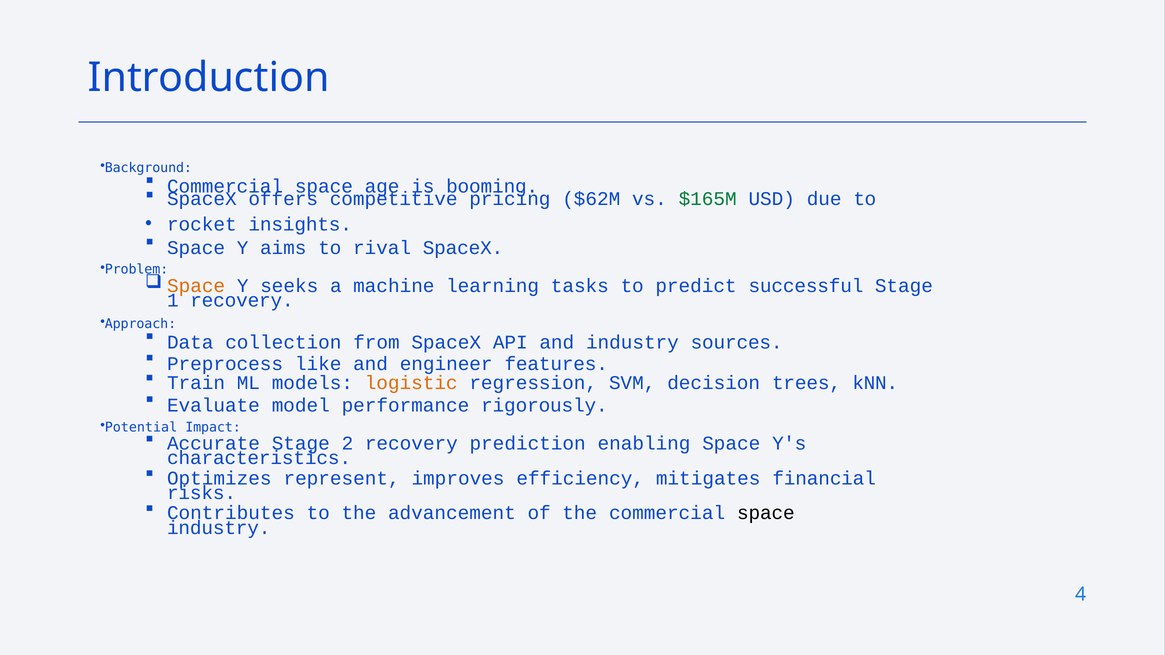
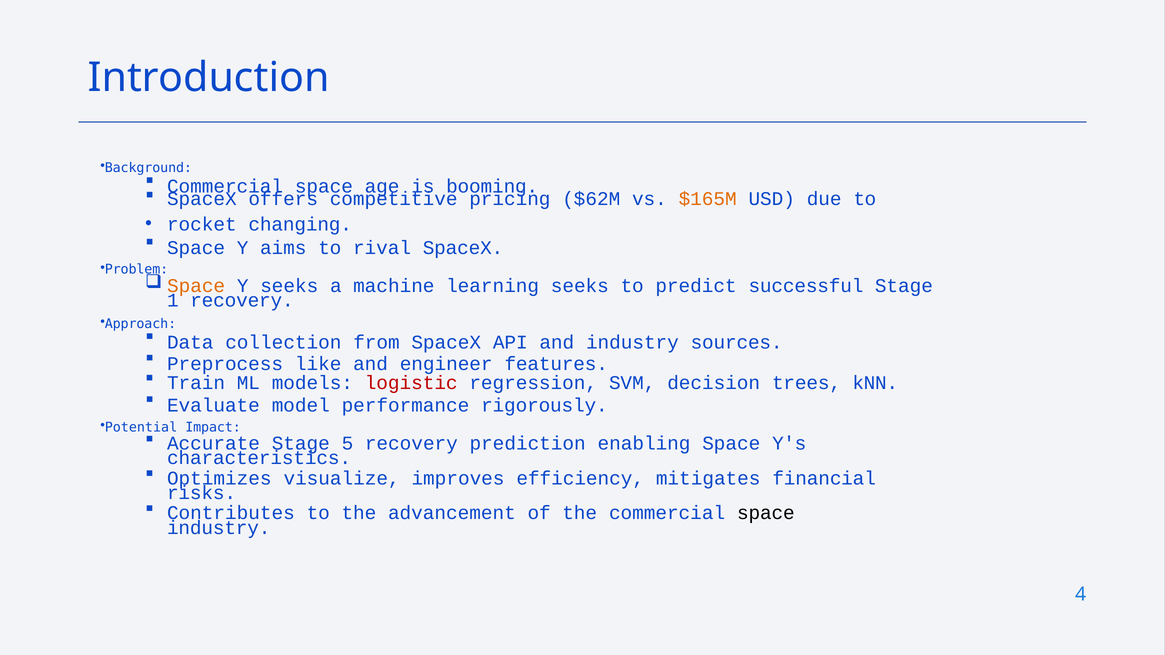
$165M colour: green -> orange
insights: insights -> changing
learning tasks: tasks -> seeks
logistic colour: orange -> red
2: 2 -> 5
represent: represent -> visualize
